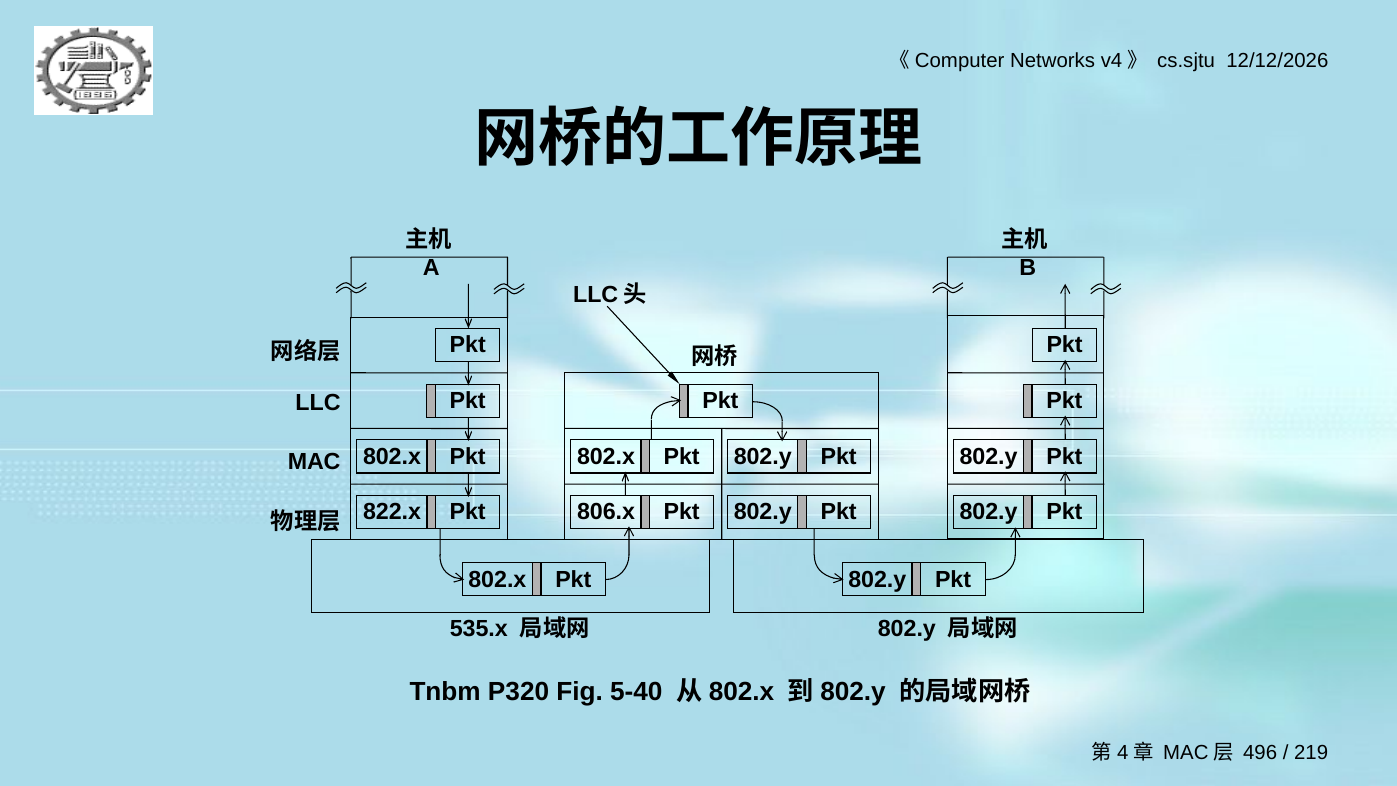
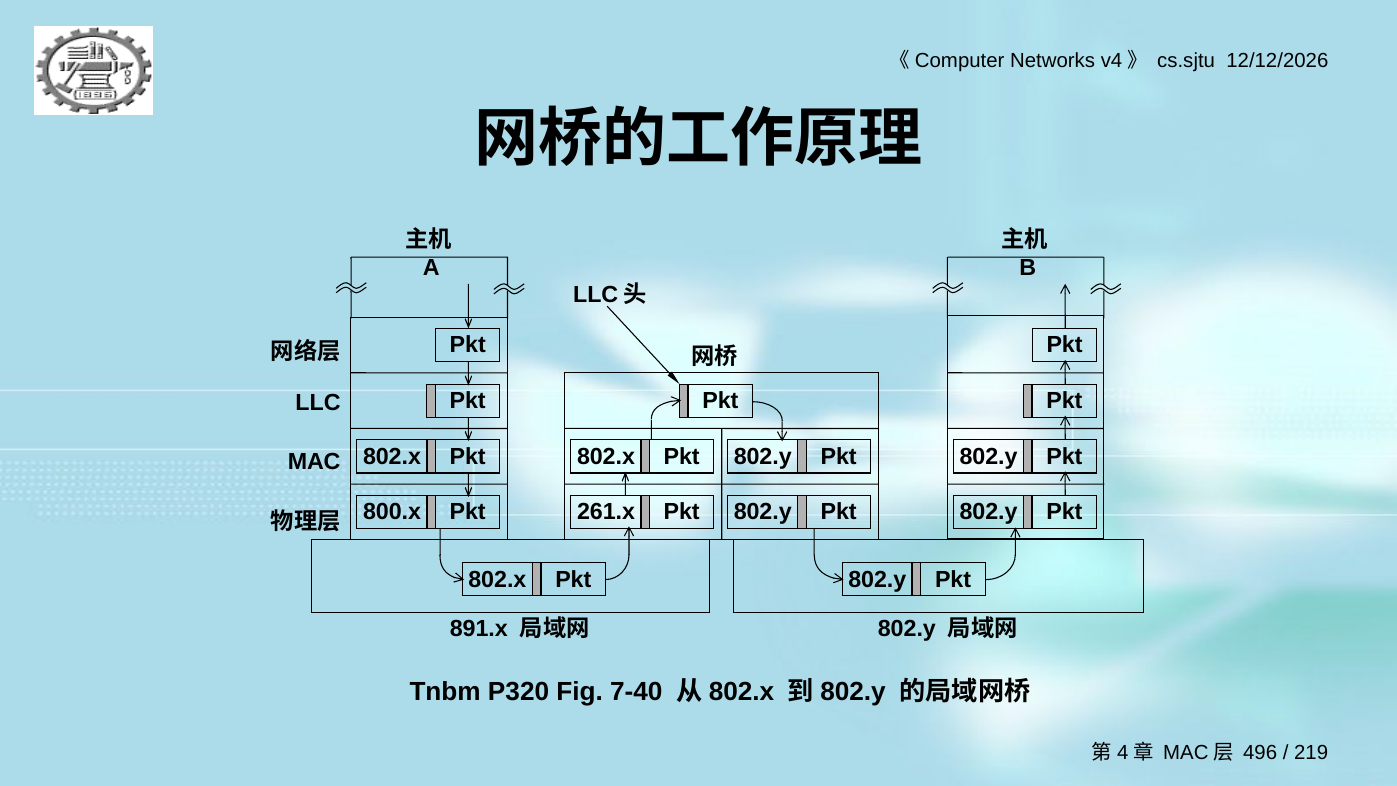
822.x: 822.x -> 800.x
806.x: 806.x -> 261.x
535.x: 535.x -> 891.x
5-40: 5-40 -> 7-40
